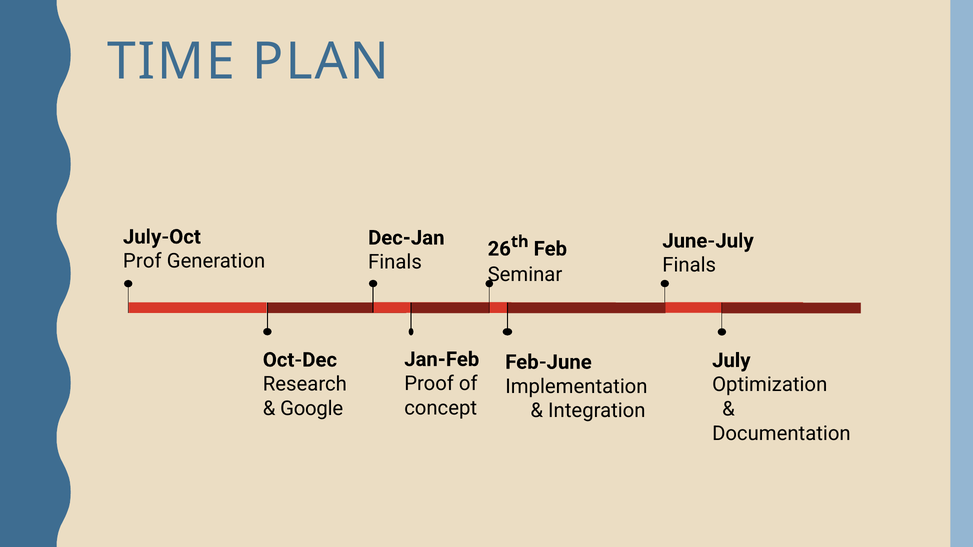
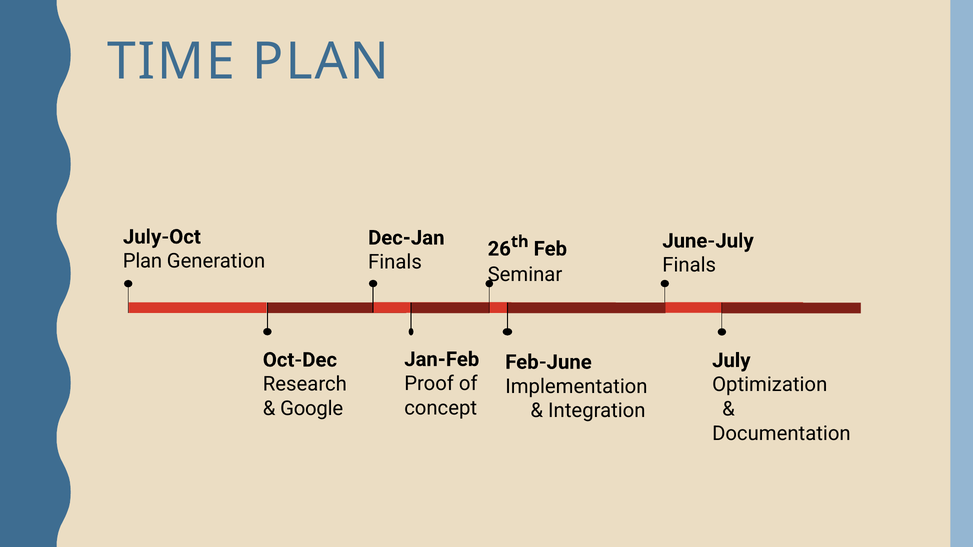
Prof at (142, 261): Prof -> Plan
